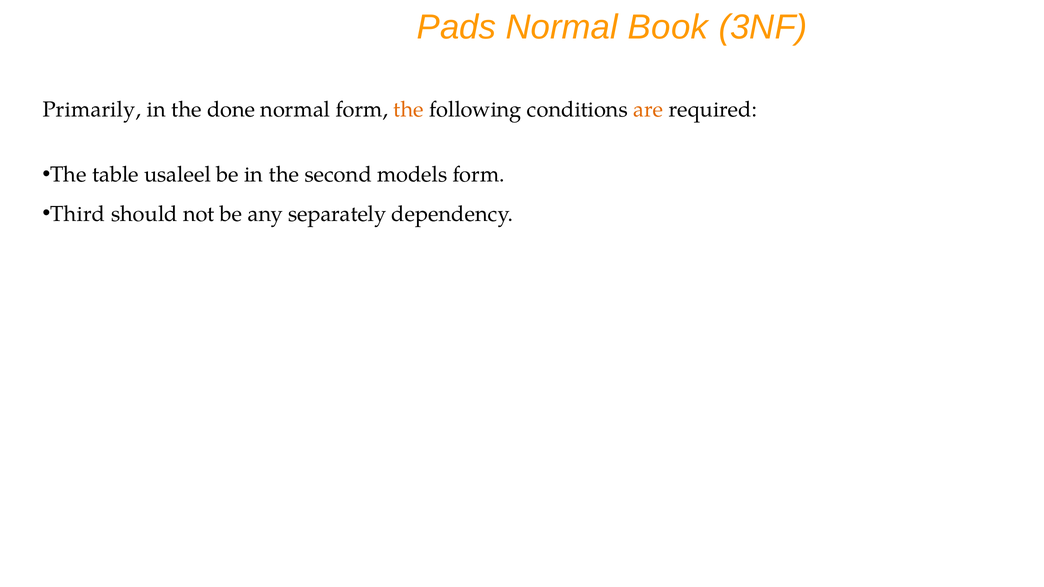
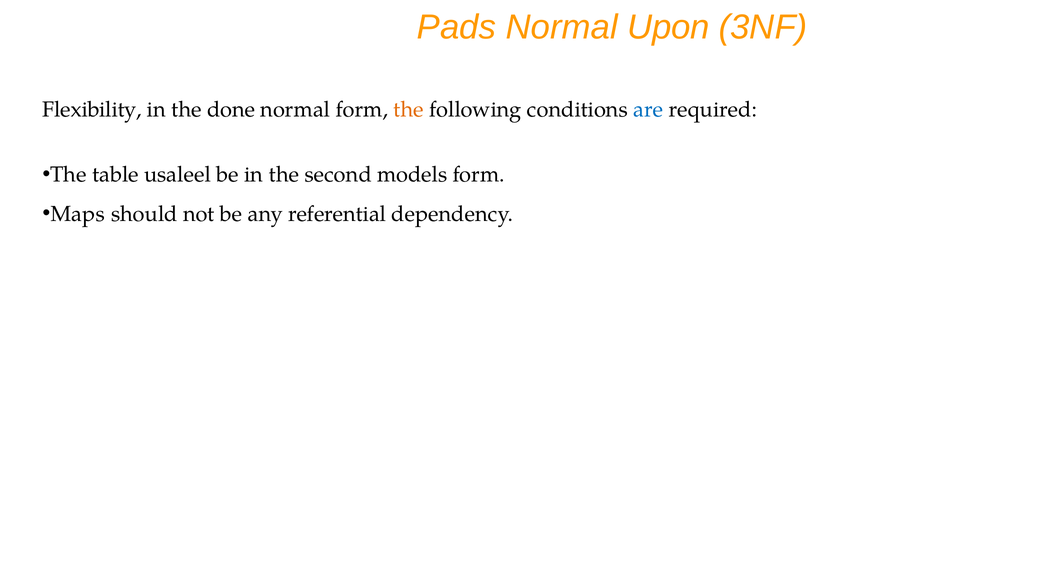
Book: Book -> Upon
Primarily: Primarily -> Flexibility
are colour: orange -> blue
Third: Third -> Maps
separately: separately -> referential
